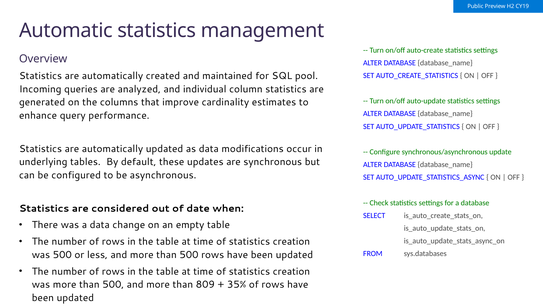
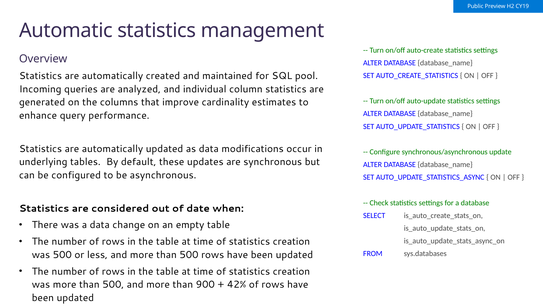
809: 809 -> 900
35%: 35% -> 42%
